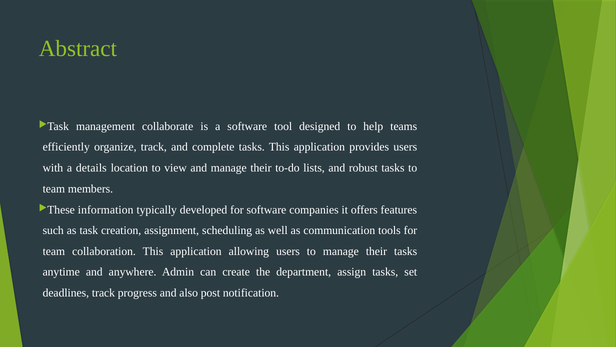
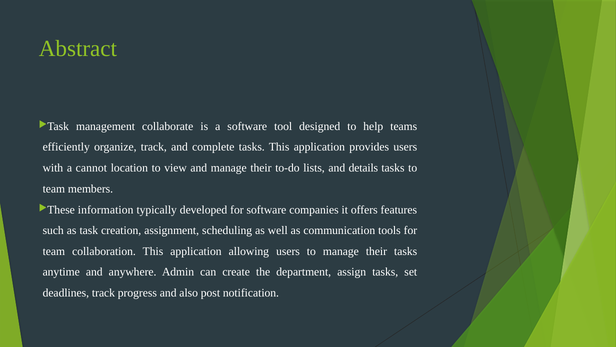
details: details -> cannot
robust: robust -> details
